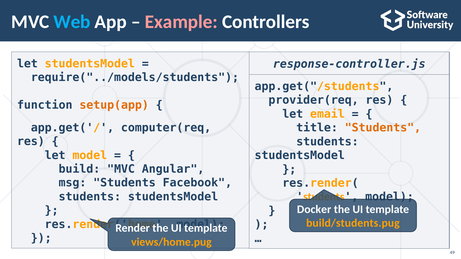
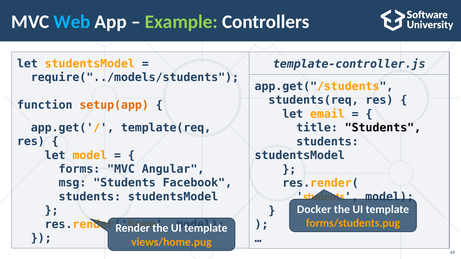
Example colour: pink -> light green
response-controller.js: response-controller.js -> template-controller.js
provider(req: provider(req -> students(req
computer(req: computer(req -> template(req
Students at (383, 128) colour: orange -> black
build: build -> forms
build/students.pug: build/students.pug -> forms/students.pug
